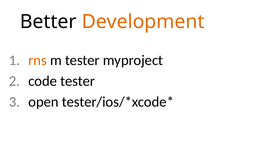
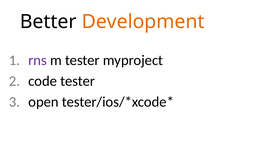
rns colour: orange -> purple
